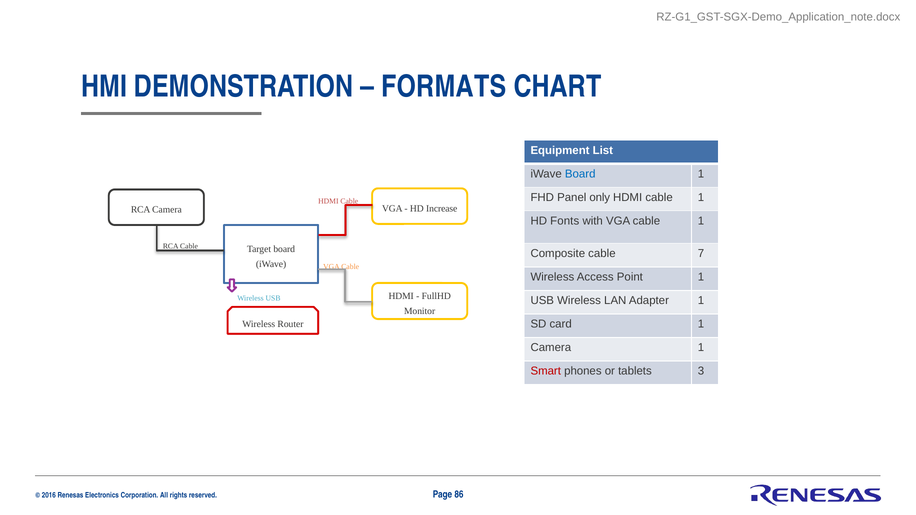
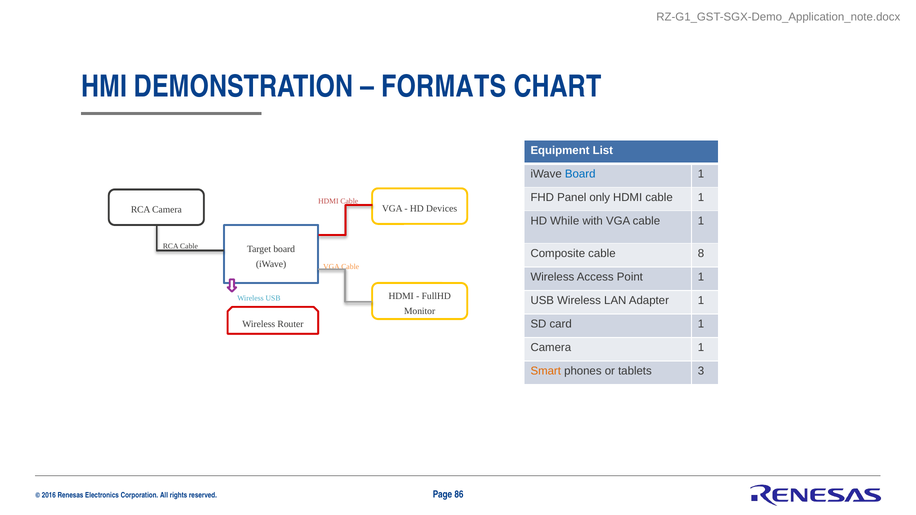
Increase: Increase -> Devices
Fonts: Fonts -> While
7: 7 -> 8
Smart colour: red -> orange
